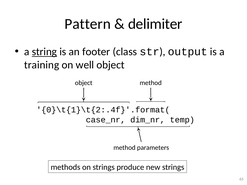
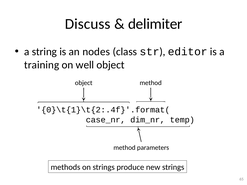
Pattern: Pattern -> Discuss
string underline: present -> none
footer: footer -> nodes
output: output -> editor
